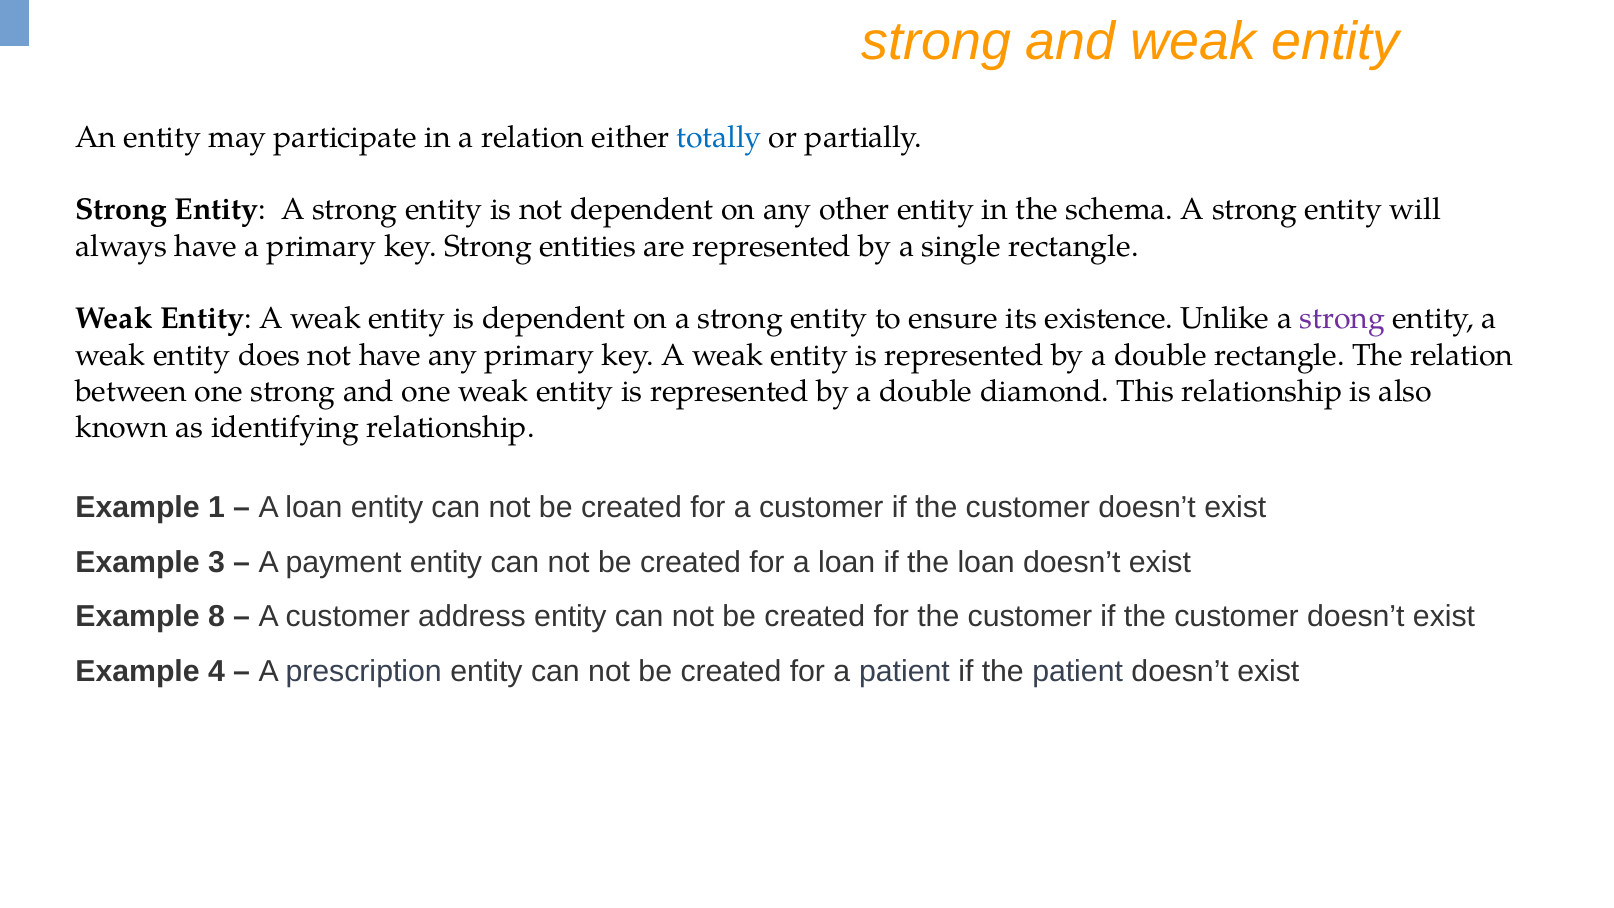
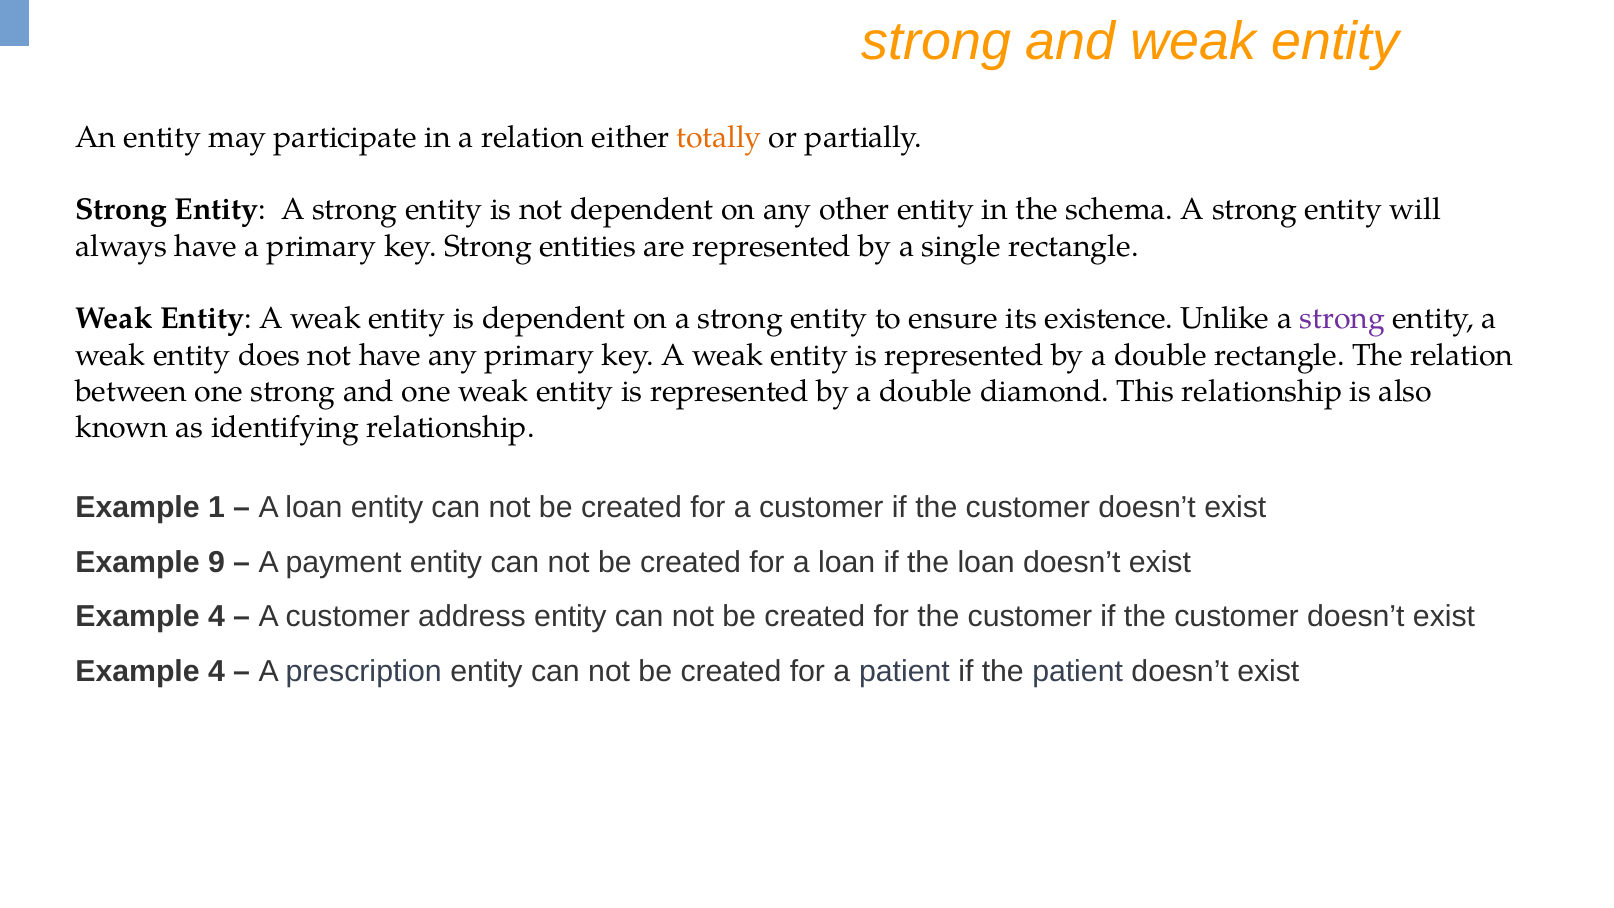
totally colour: blue -> orange
3: 3 -> 9
8 at (216, 617): 8 -> 4
